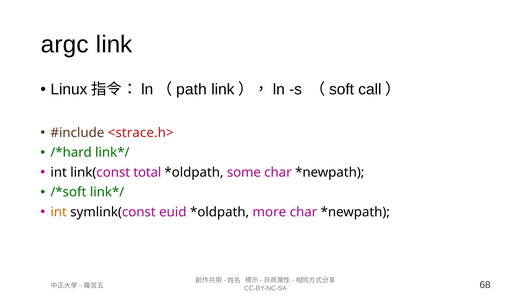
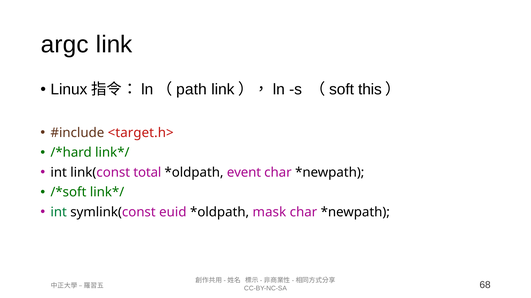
call: call -> this
<strace.h>: <strace.h> -> <target.h>
some: some -> event
int at (59, 212) colour: orange -> green
more: more -> mask
